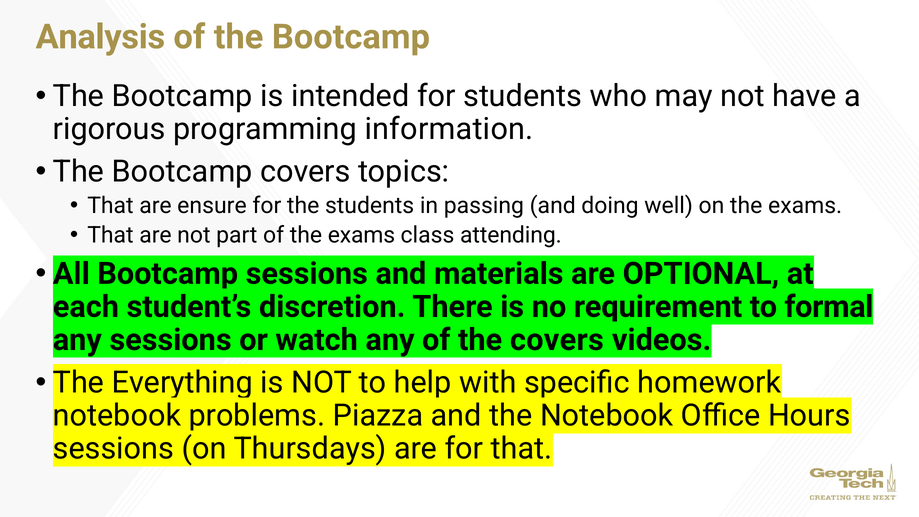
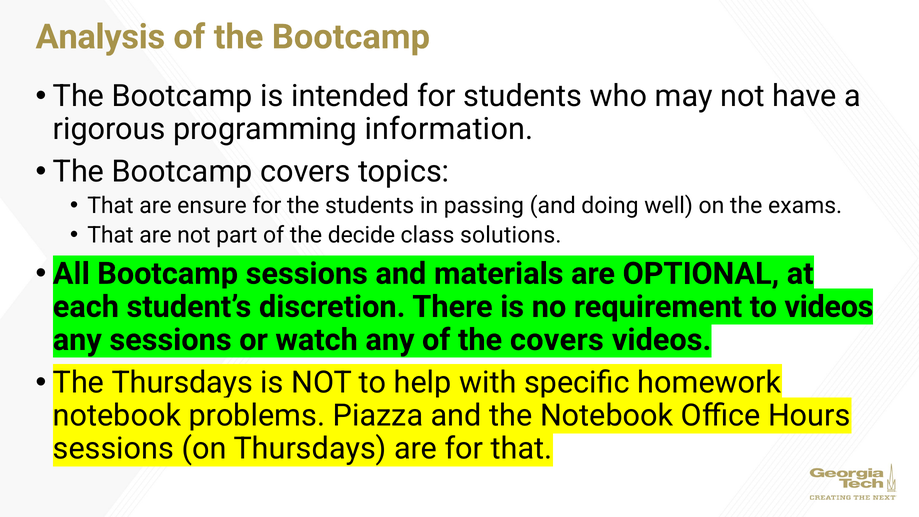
of the exams: exams -> decide
attending: attending -> solutions
to formal: formal -> videos
The Everything: Everything -> Thursdays
